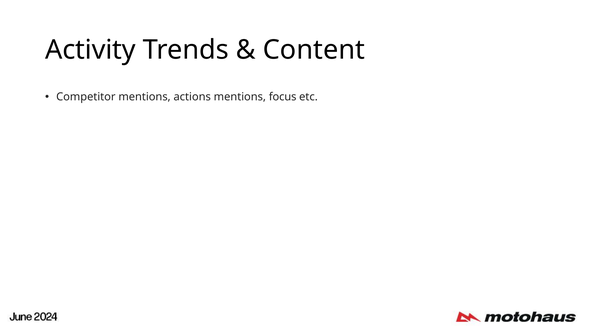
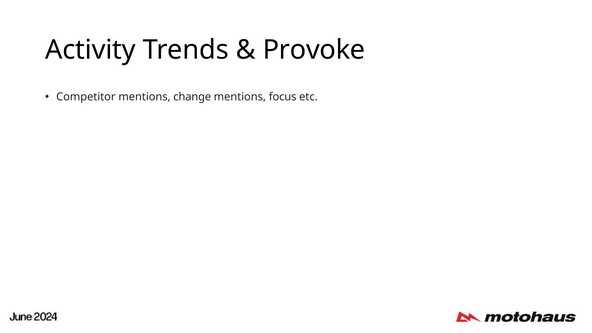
Content: Content -> Provoke
actions: actions -> change
